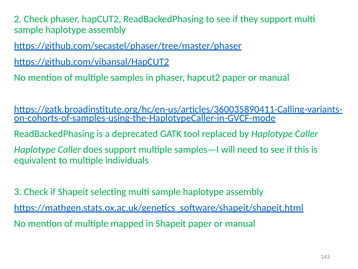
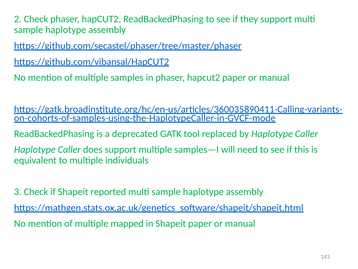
selecting: selecting -> reported
